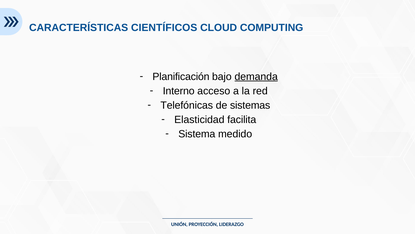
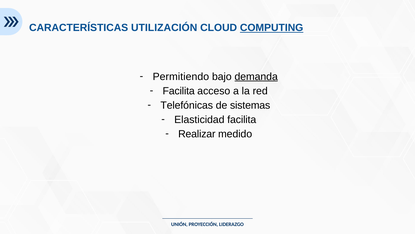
CIENTÍFICOS: CIENTÍFICOS -> UTILIZACIÓN
COMPUTING underline: none -> present
Planificación: Planificación -> Permitiendo
Interno at (179, 91): Interno -> Facilita
Sistema: Sistema -> Realizar
